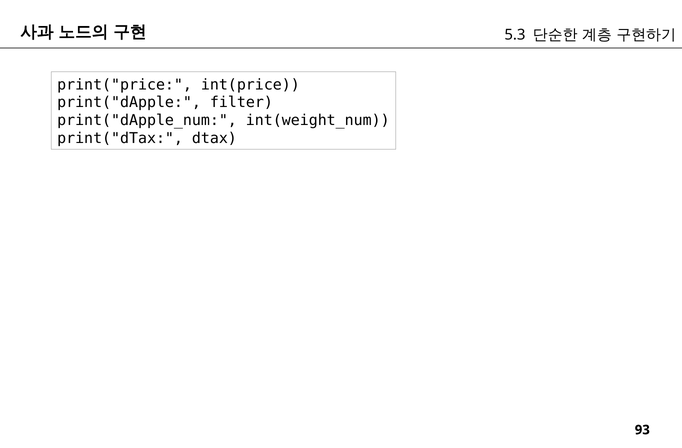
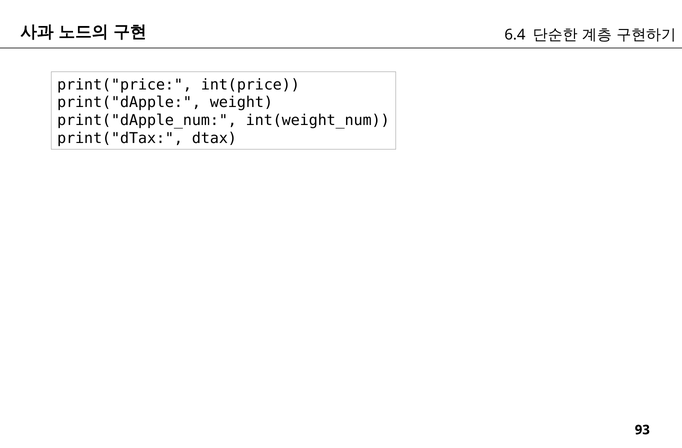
5.3: 5.3 -> 6.4
filter: filter -> weight
